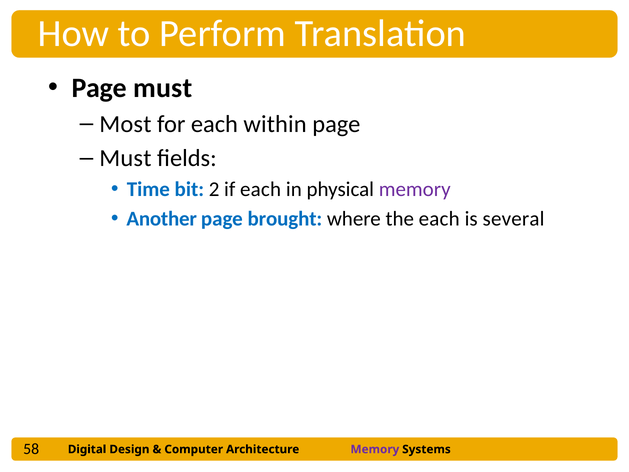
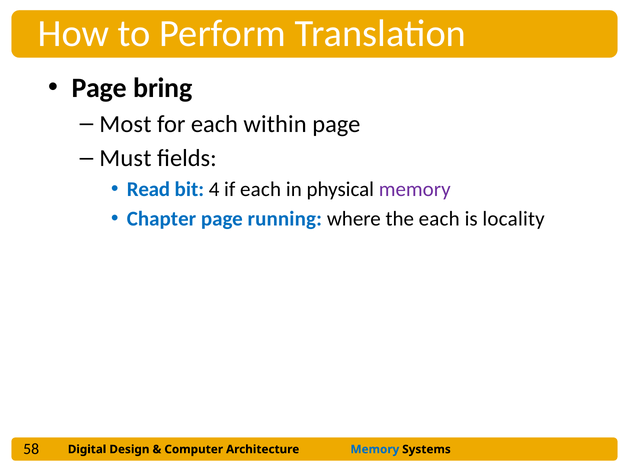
Page must: must -> bring
Time: Time -> Read
2: 2 -> 4
Another: Another -> Chapter
brought: brought -> running
several: several -> locality
Memory at (375, 449) colour: purple -> blue
